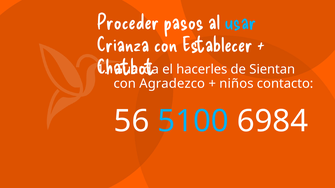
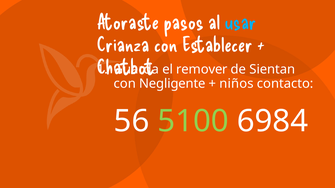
Proceder: Proceder -> Atoraste
hacerles: hacerles -> remover
Agradezco: Agradezco -> Negligente
5100 colour: light blue -> light green
